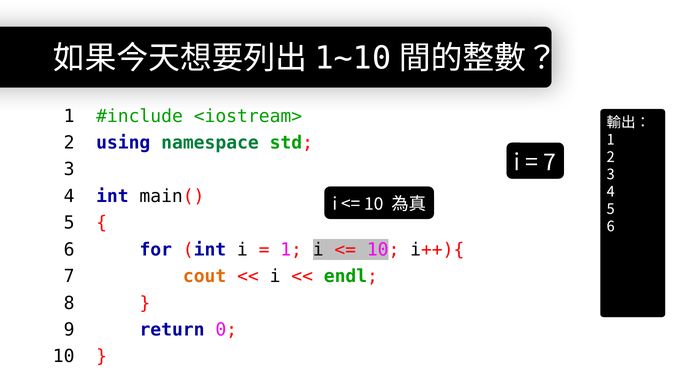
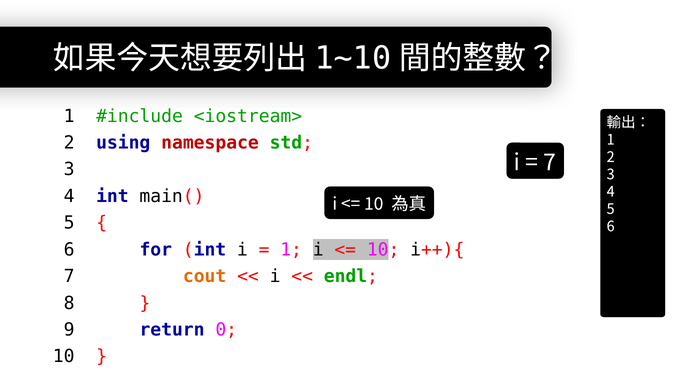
namespace colour: green -> red
